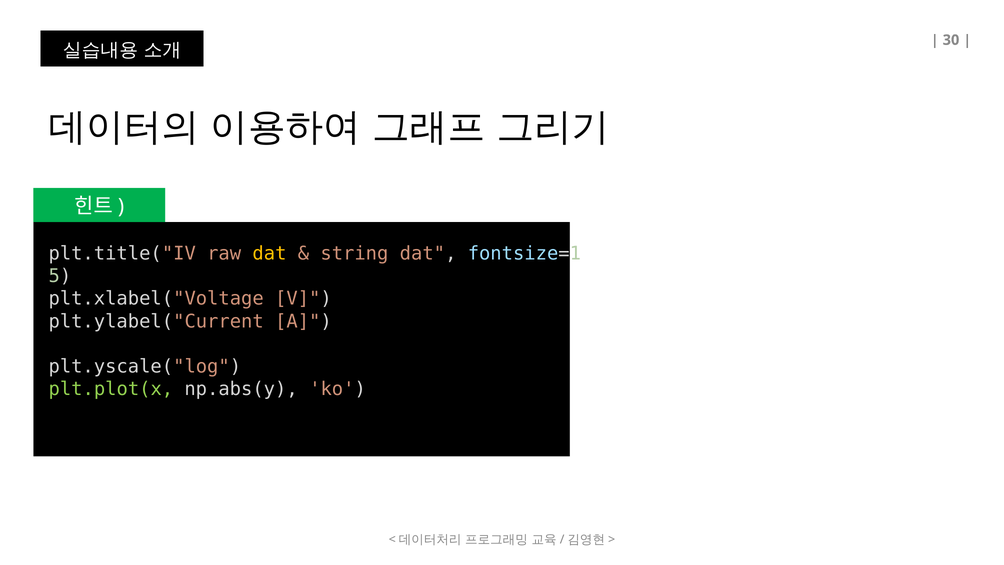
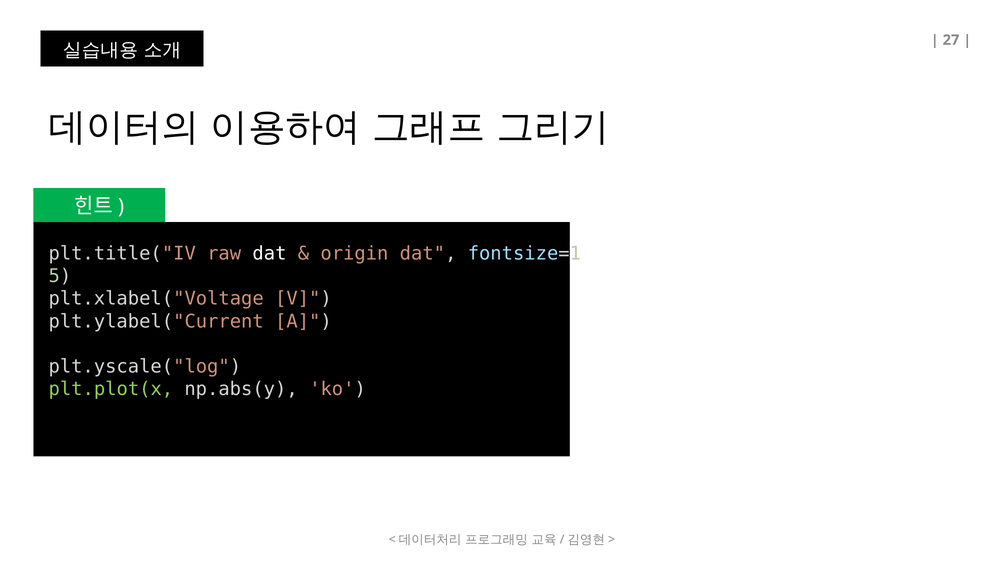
30: 30 -> 27
dat at (269, 253) colour: yellow -> white
string: string -> origin
